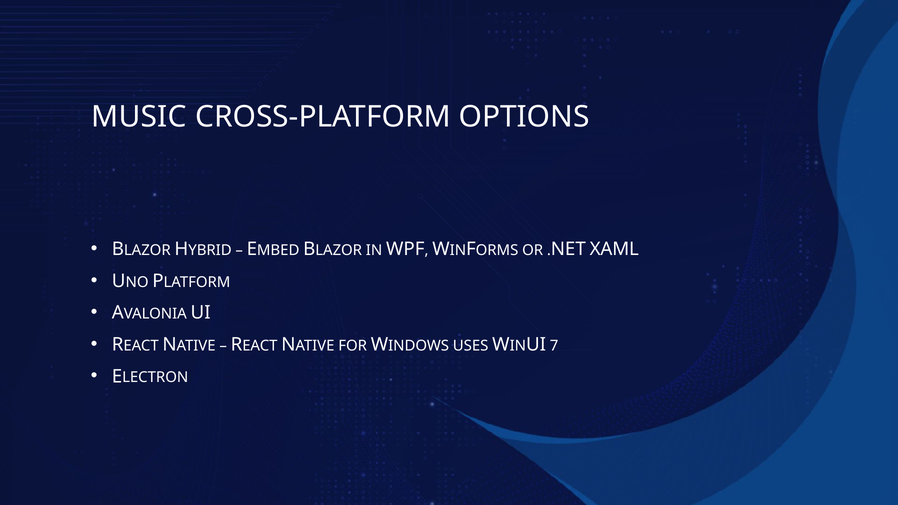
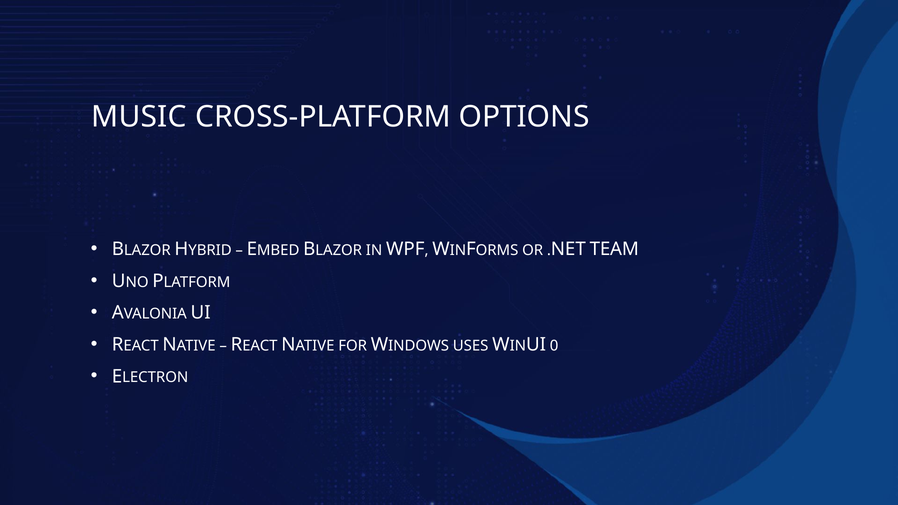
XAML: XAML -> TEAM
7: 7 -> 0
